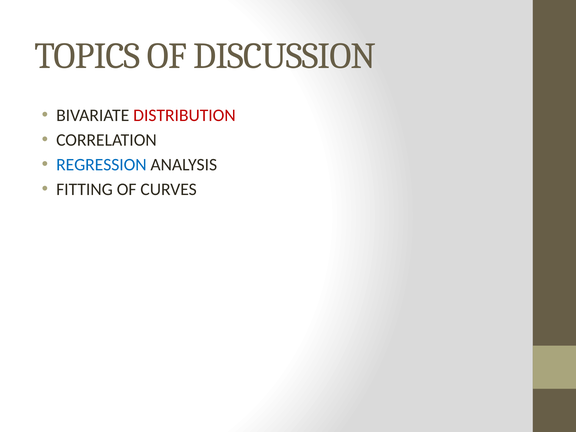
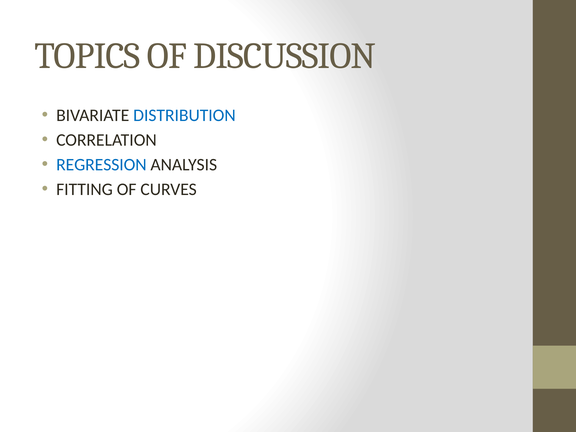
DISTRIBUTION colour: red -> blue
